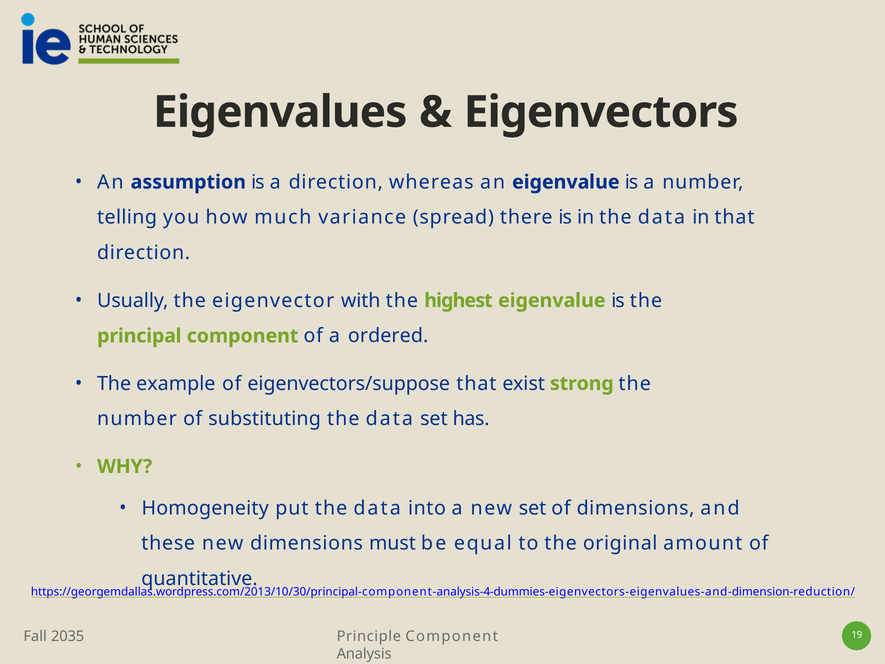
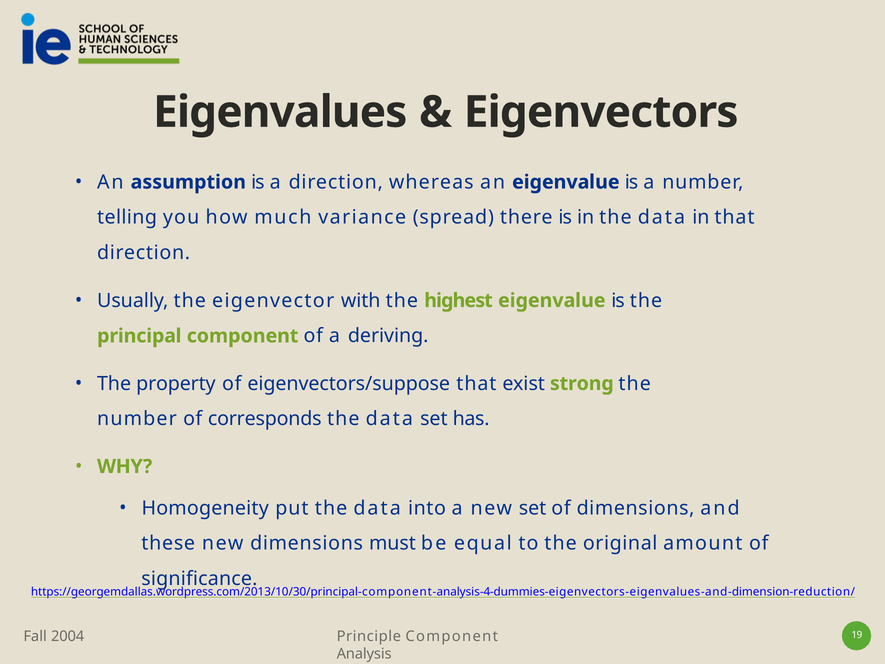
ordered: ordered -> deriving
example: example -> property
substituting: substituting -> corresponds
quantitative: quantitative -> significance
2035: 2035 -> 2004
